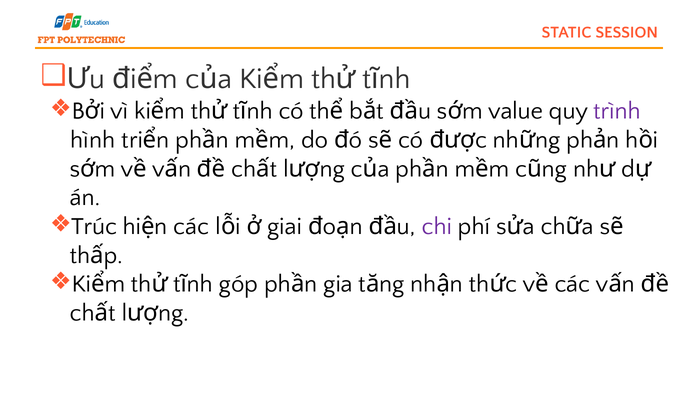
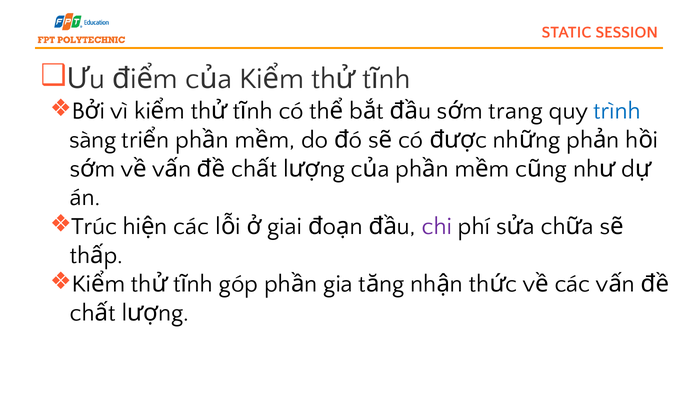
value: value -> trang
trình colour: purple -> blue
hình: hình -> sàng
